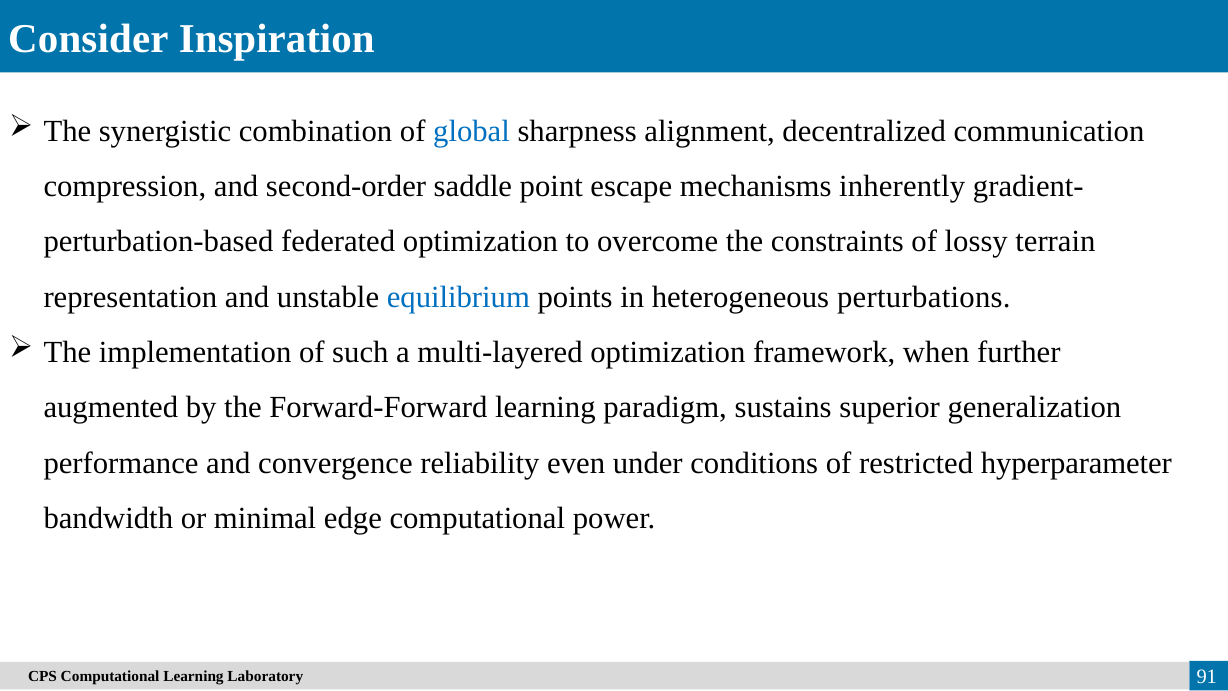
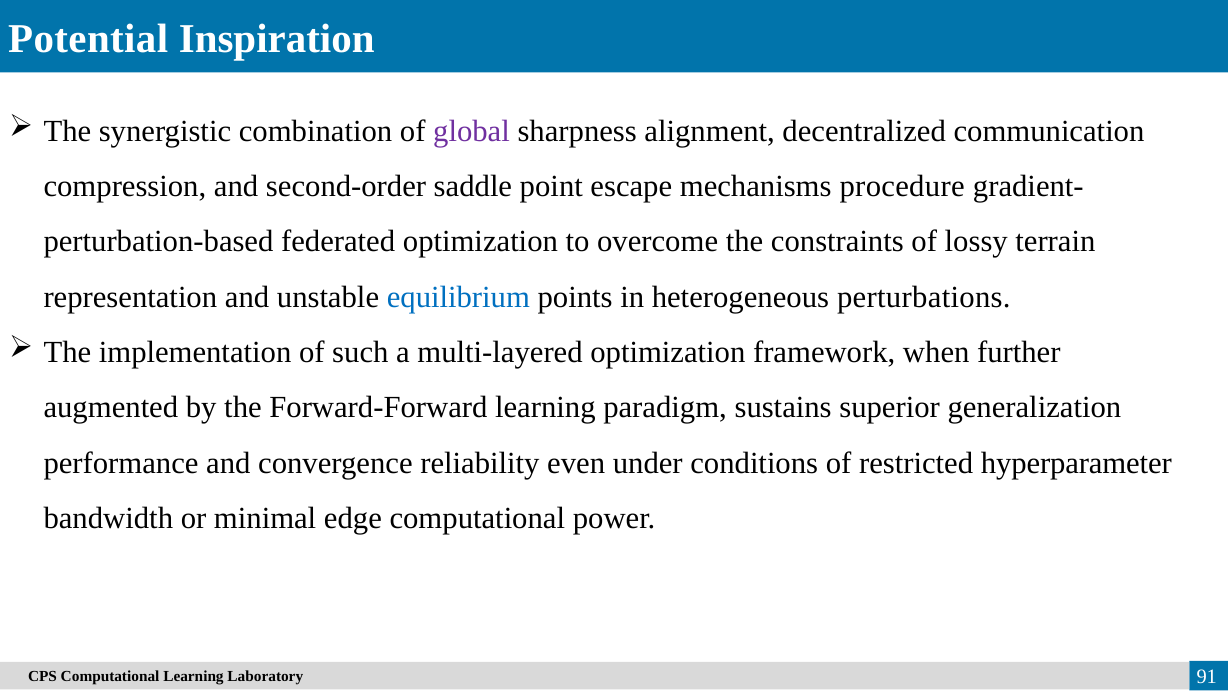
Consider: Consider -> Potential
global colour: blue -> purple
inherently: inherently -> procedure
